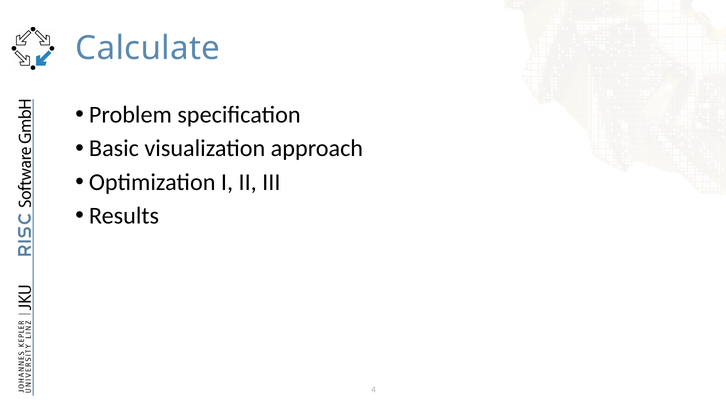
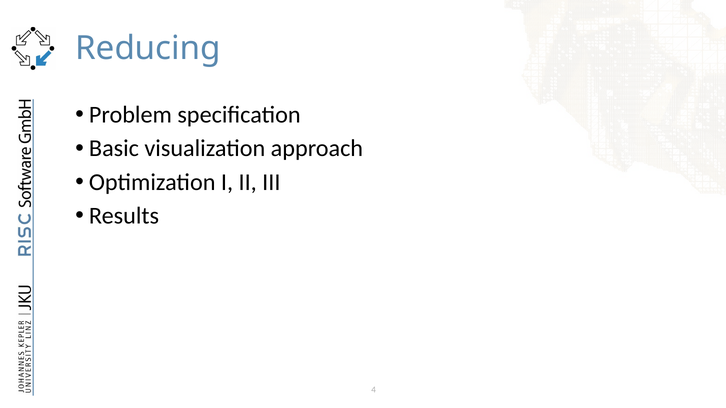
Calculate: Calculate -> Reducing
